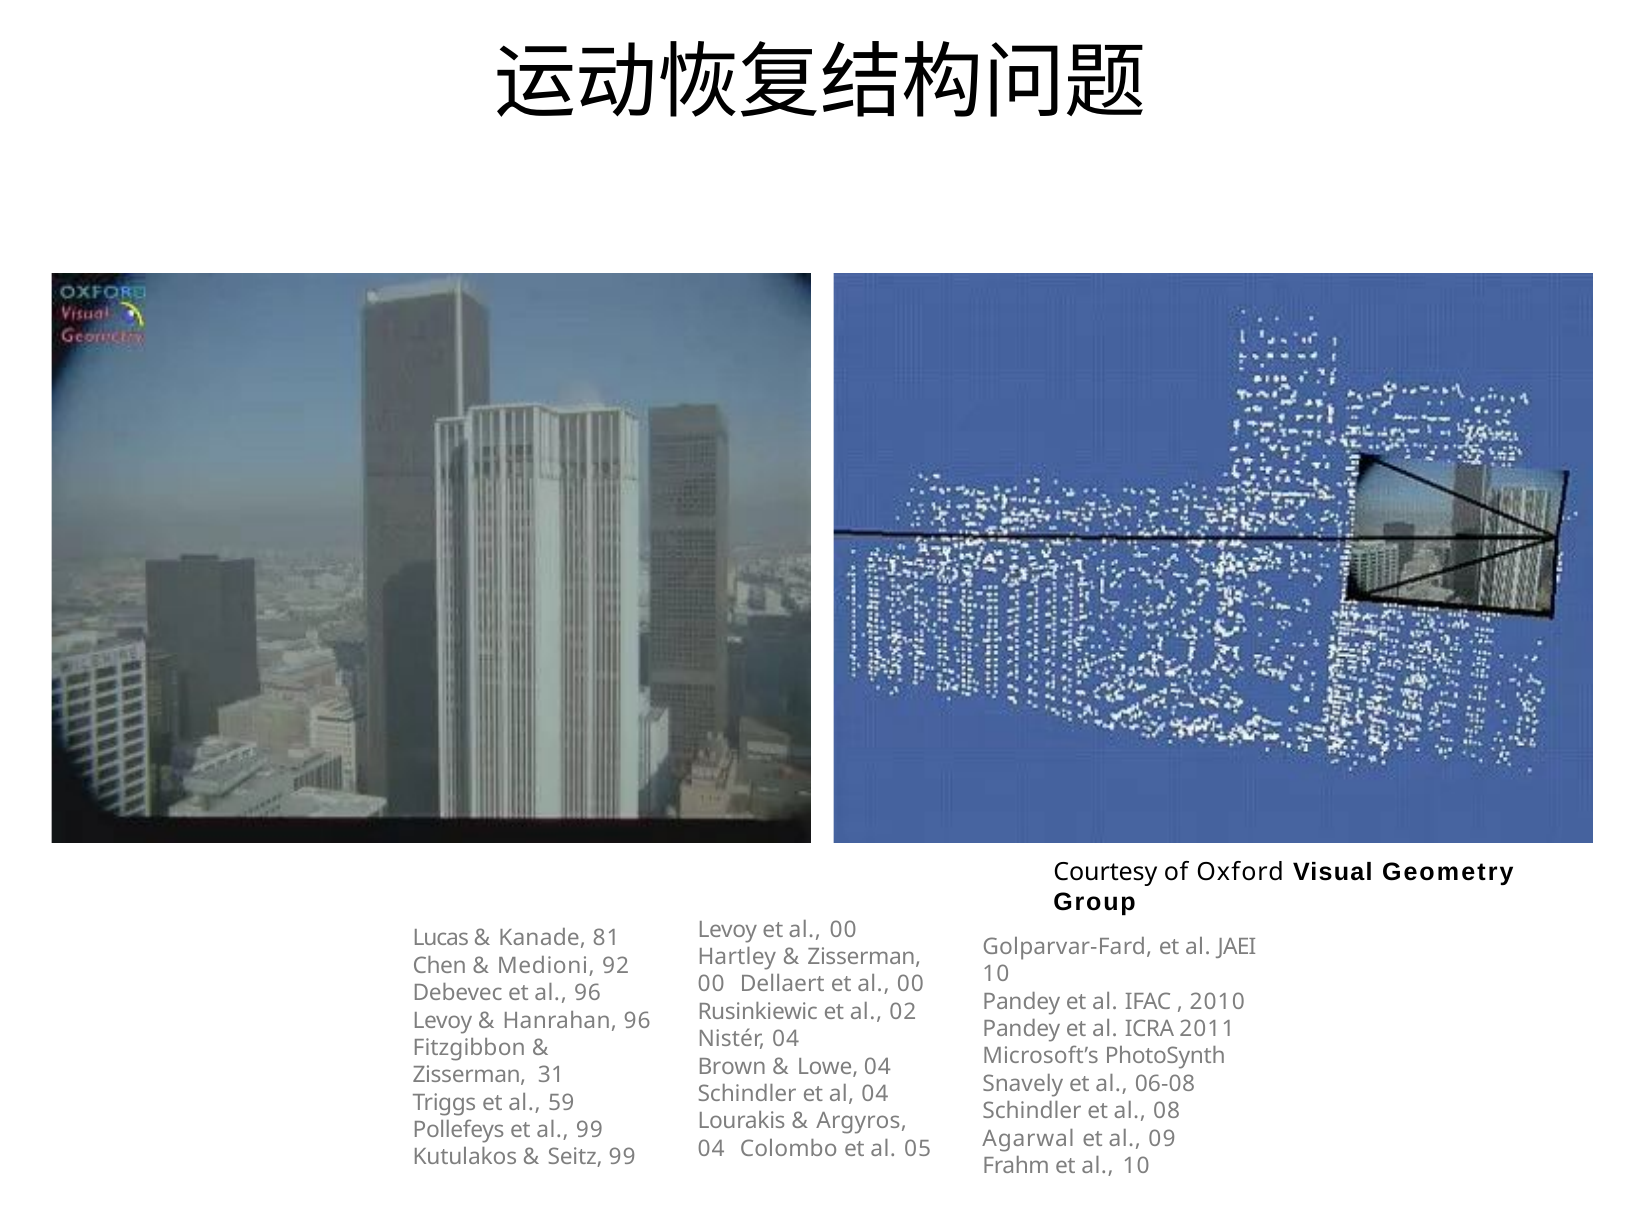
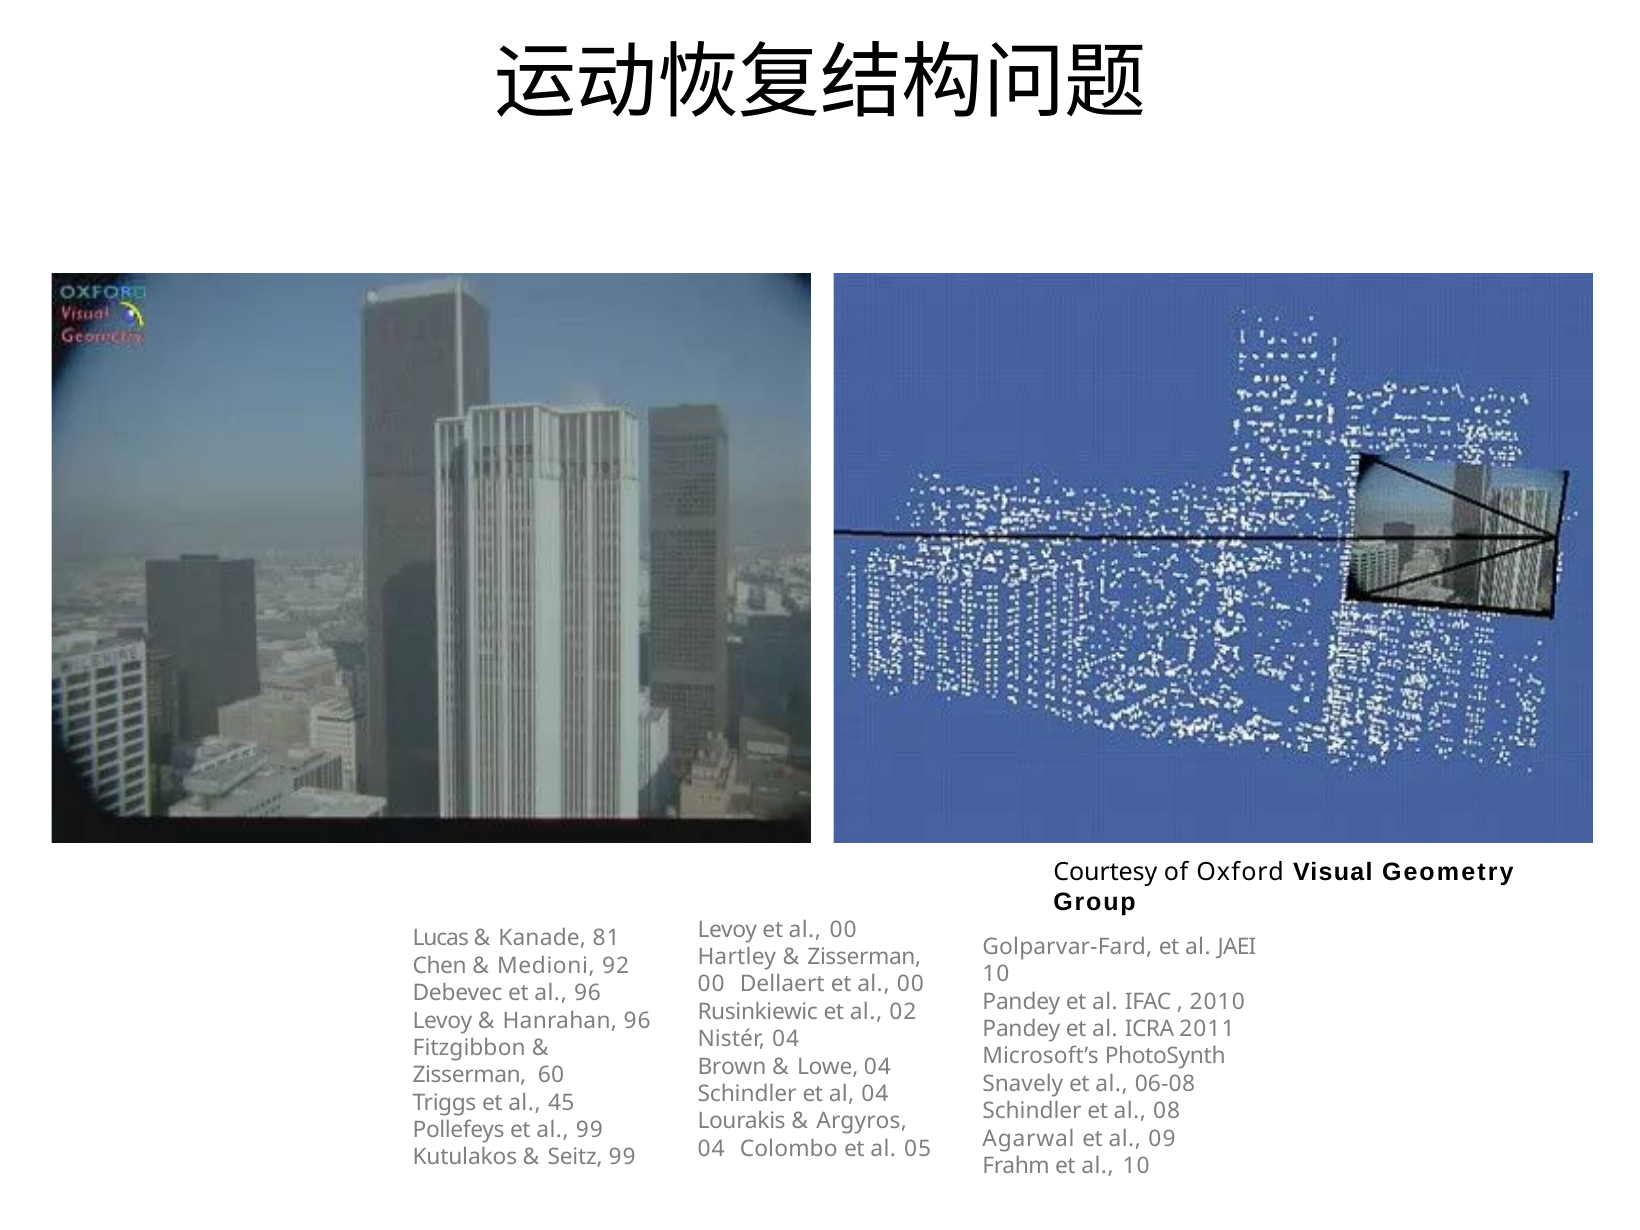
31: 31 -> 60
59: 59 -> 45
